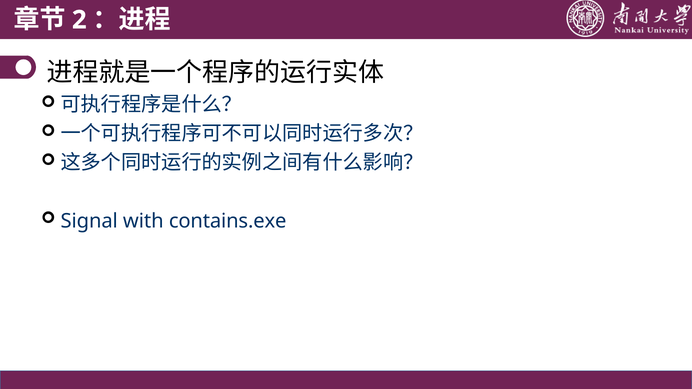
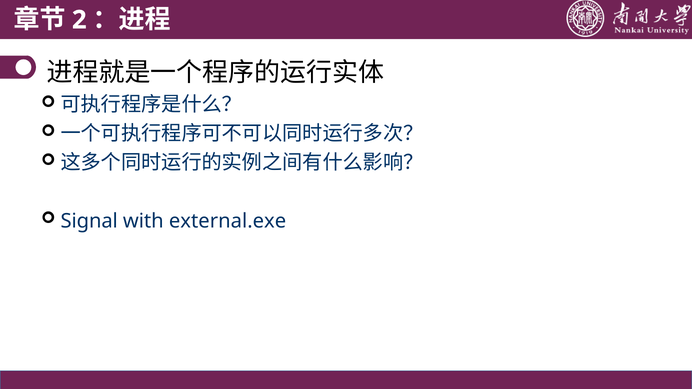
contains.exe: contains.exe -> external.exe
